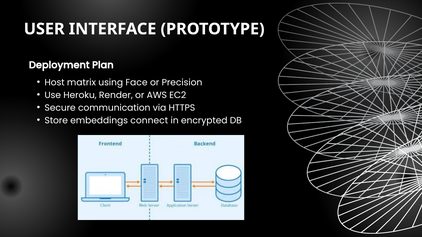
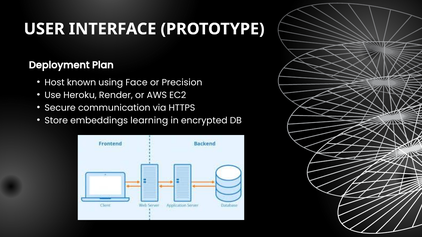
matrix: matrix -> known
connect: connect -> learning
